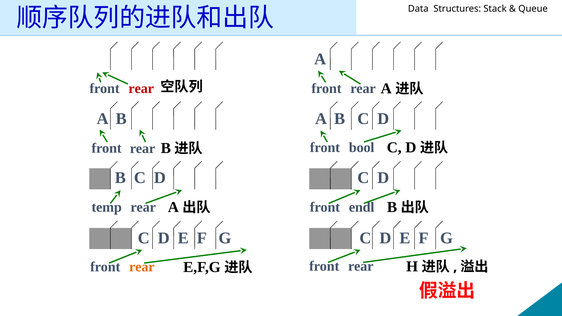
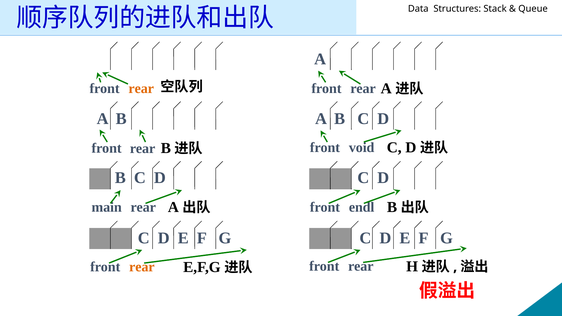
rear at (141, 88) colour: red -> orange
bool: bool -> void
temp: temp -> main
